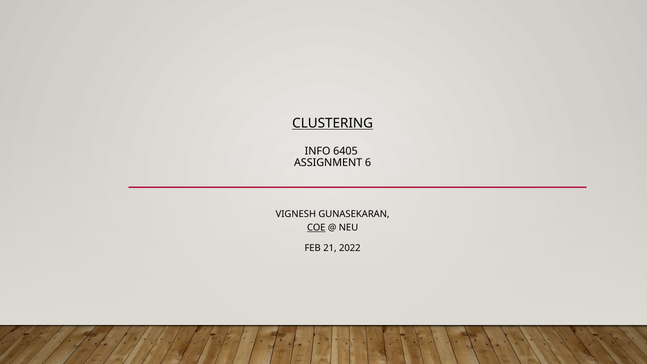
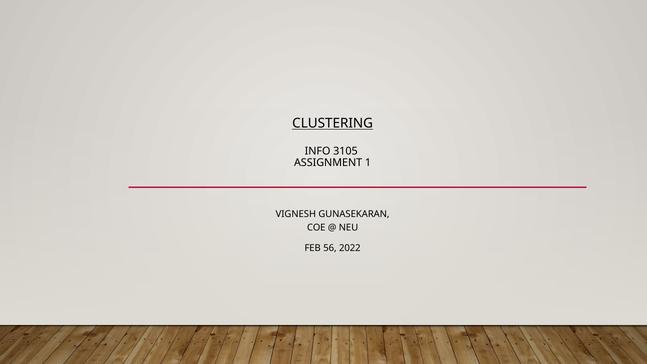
6405: 6405 -> 3105
6: 6 -> 1
COE underline: present -> none
21: 21 -> 56
